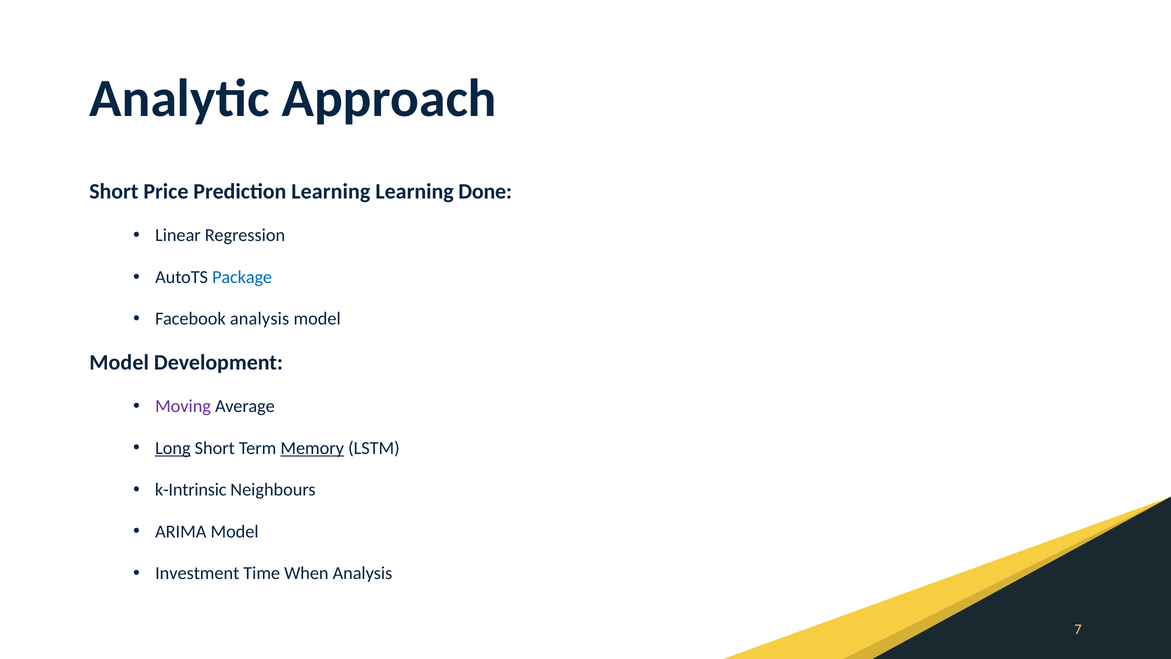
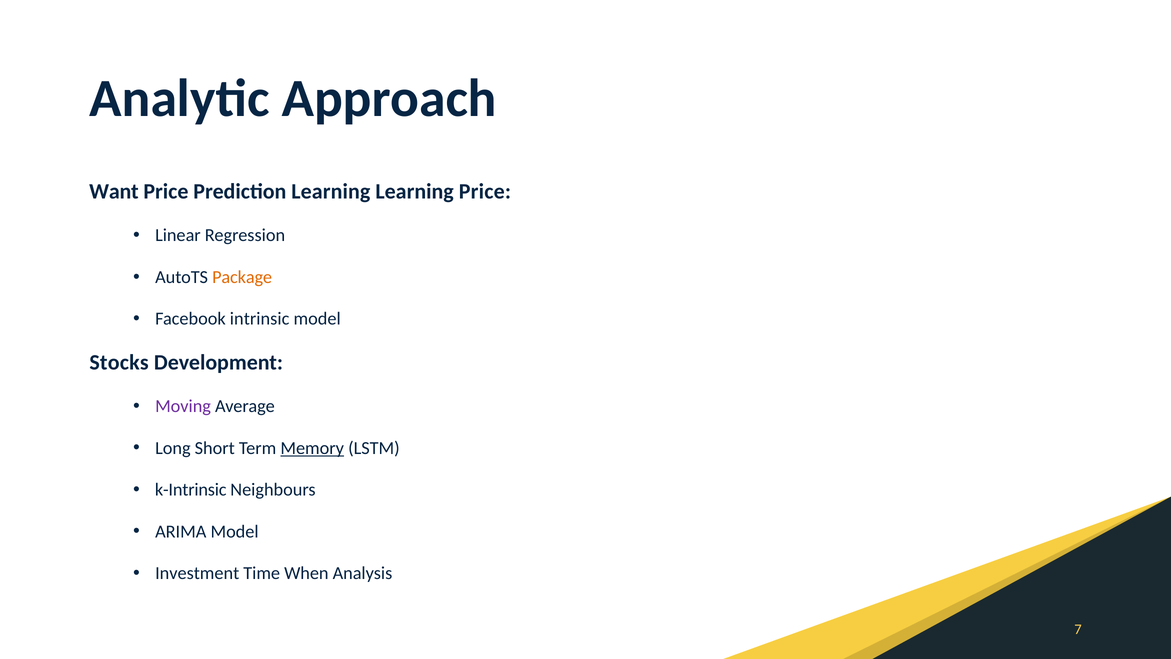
Short at (114, 191): Short -> Want
Learning Done: Done -> Price
Package colour: blue -> orange
Facebook analysis: analysis -> intrinsic
Model at (119, 362): Model -> Stocks
Long underline: present -> none
